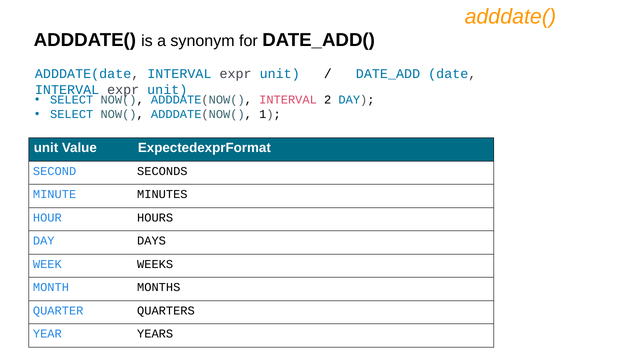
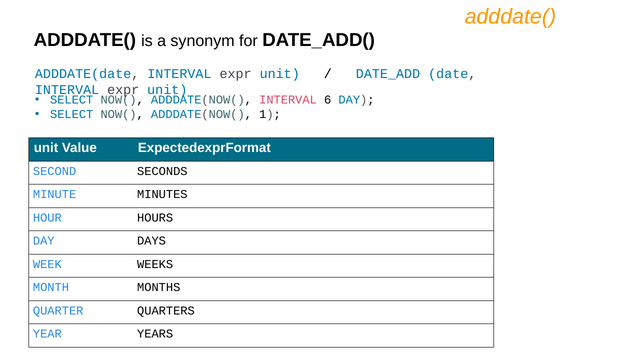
2: 2 -> 6
